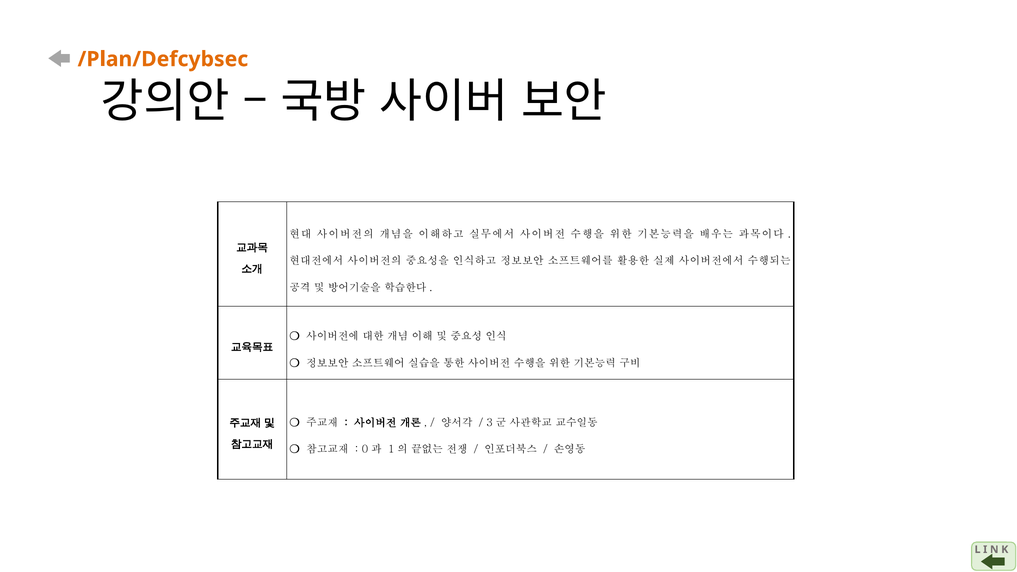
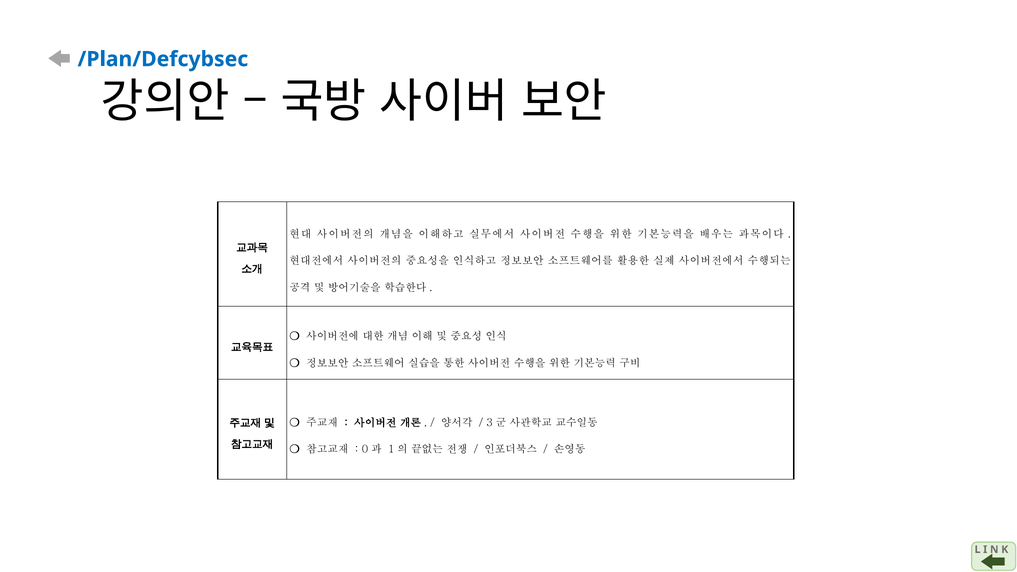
/Plan/Defcybsec colour: orange -> blue
